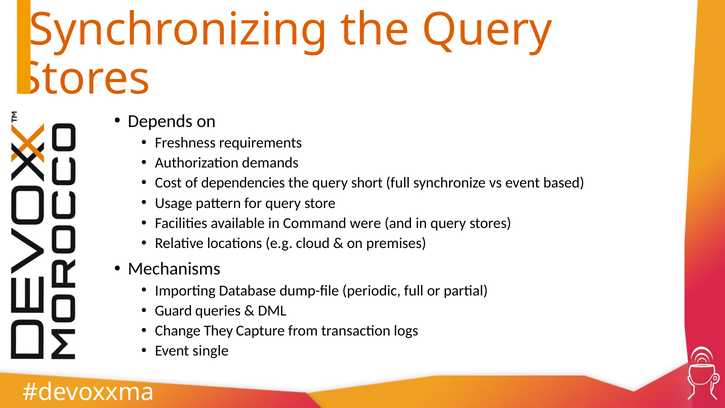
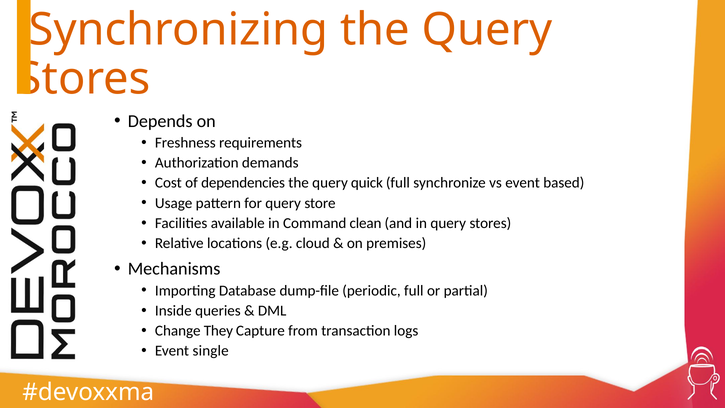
short: short -> quick
were: were -> clean
Guard: Guard -> Inside
